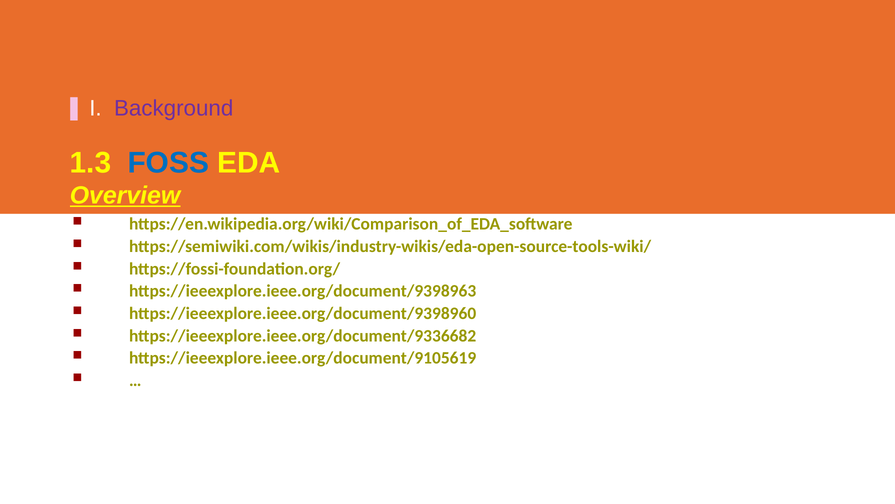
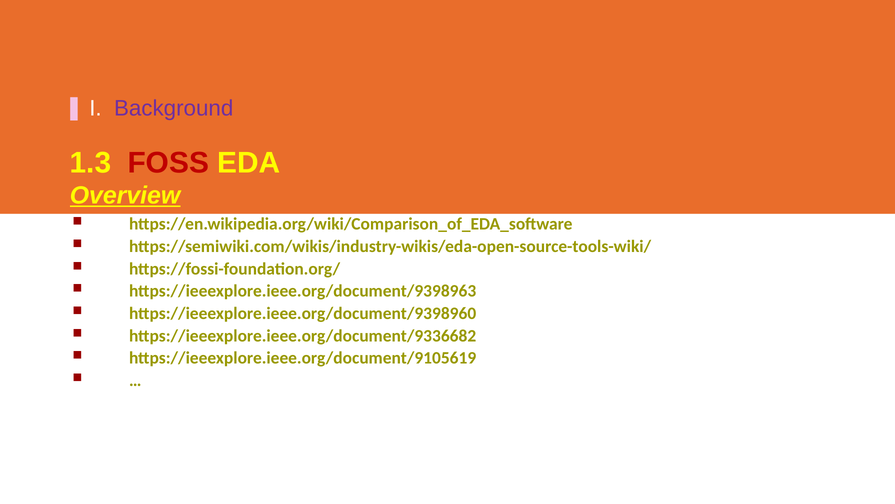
FOSS colour: blue -> red
